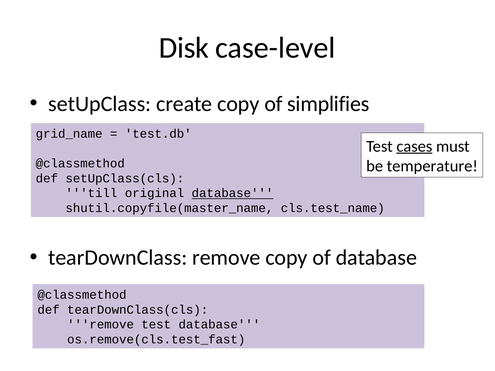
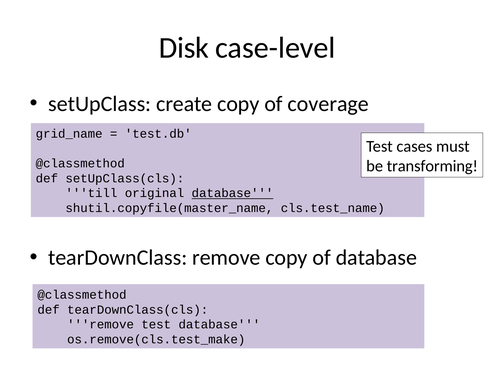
simplifies: simplifies -> coverage
cases underline: present -> none
temperature: temperature -> transforming
os.remove(cls.test_fast: os.remove(cls.test_fast -> os.remove(cls.test_make
